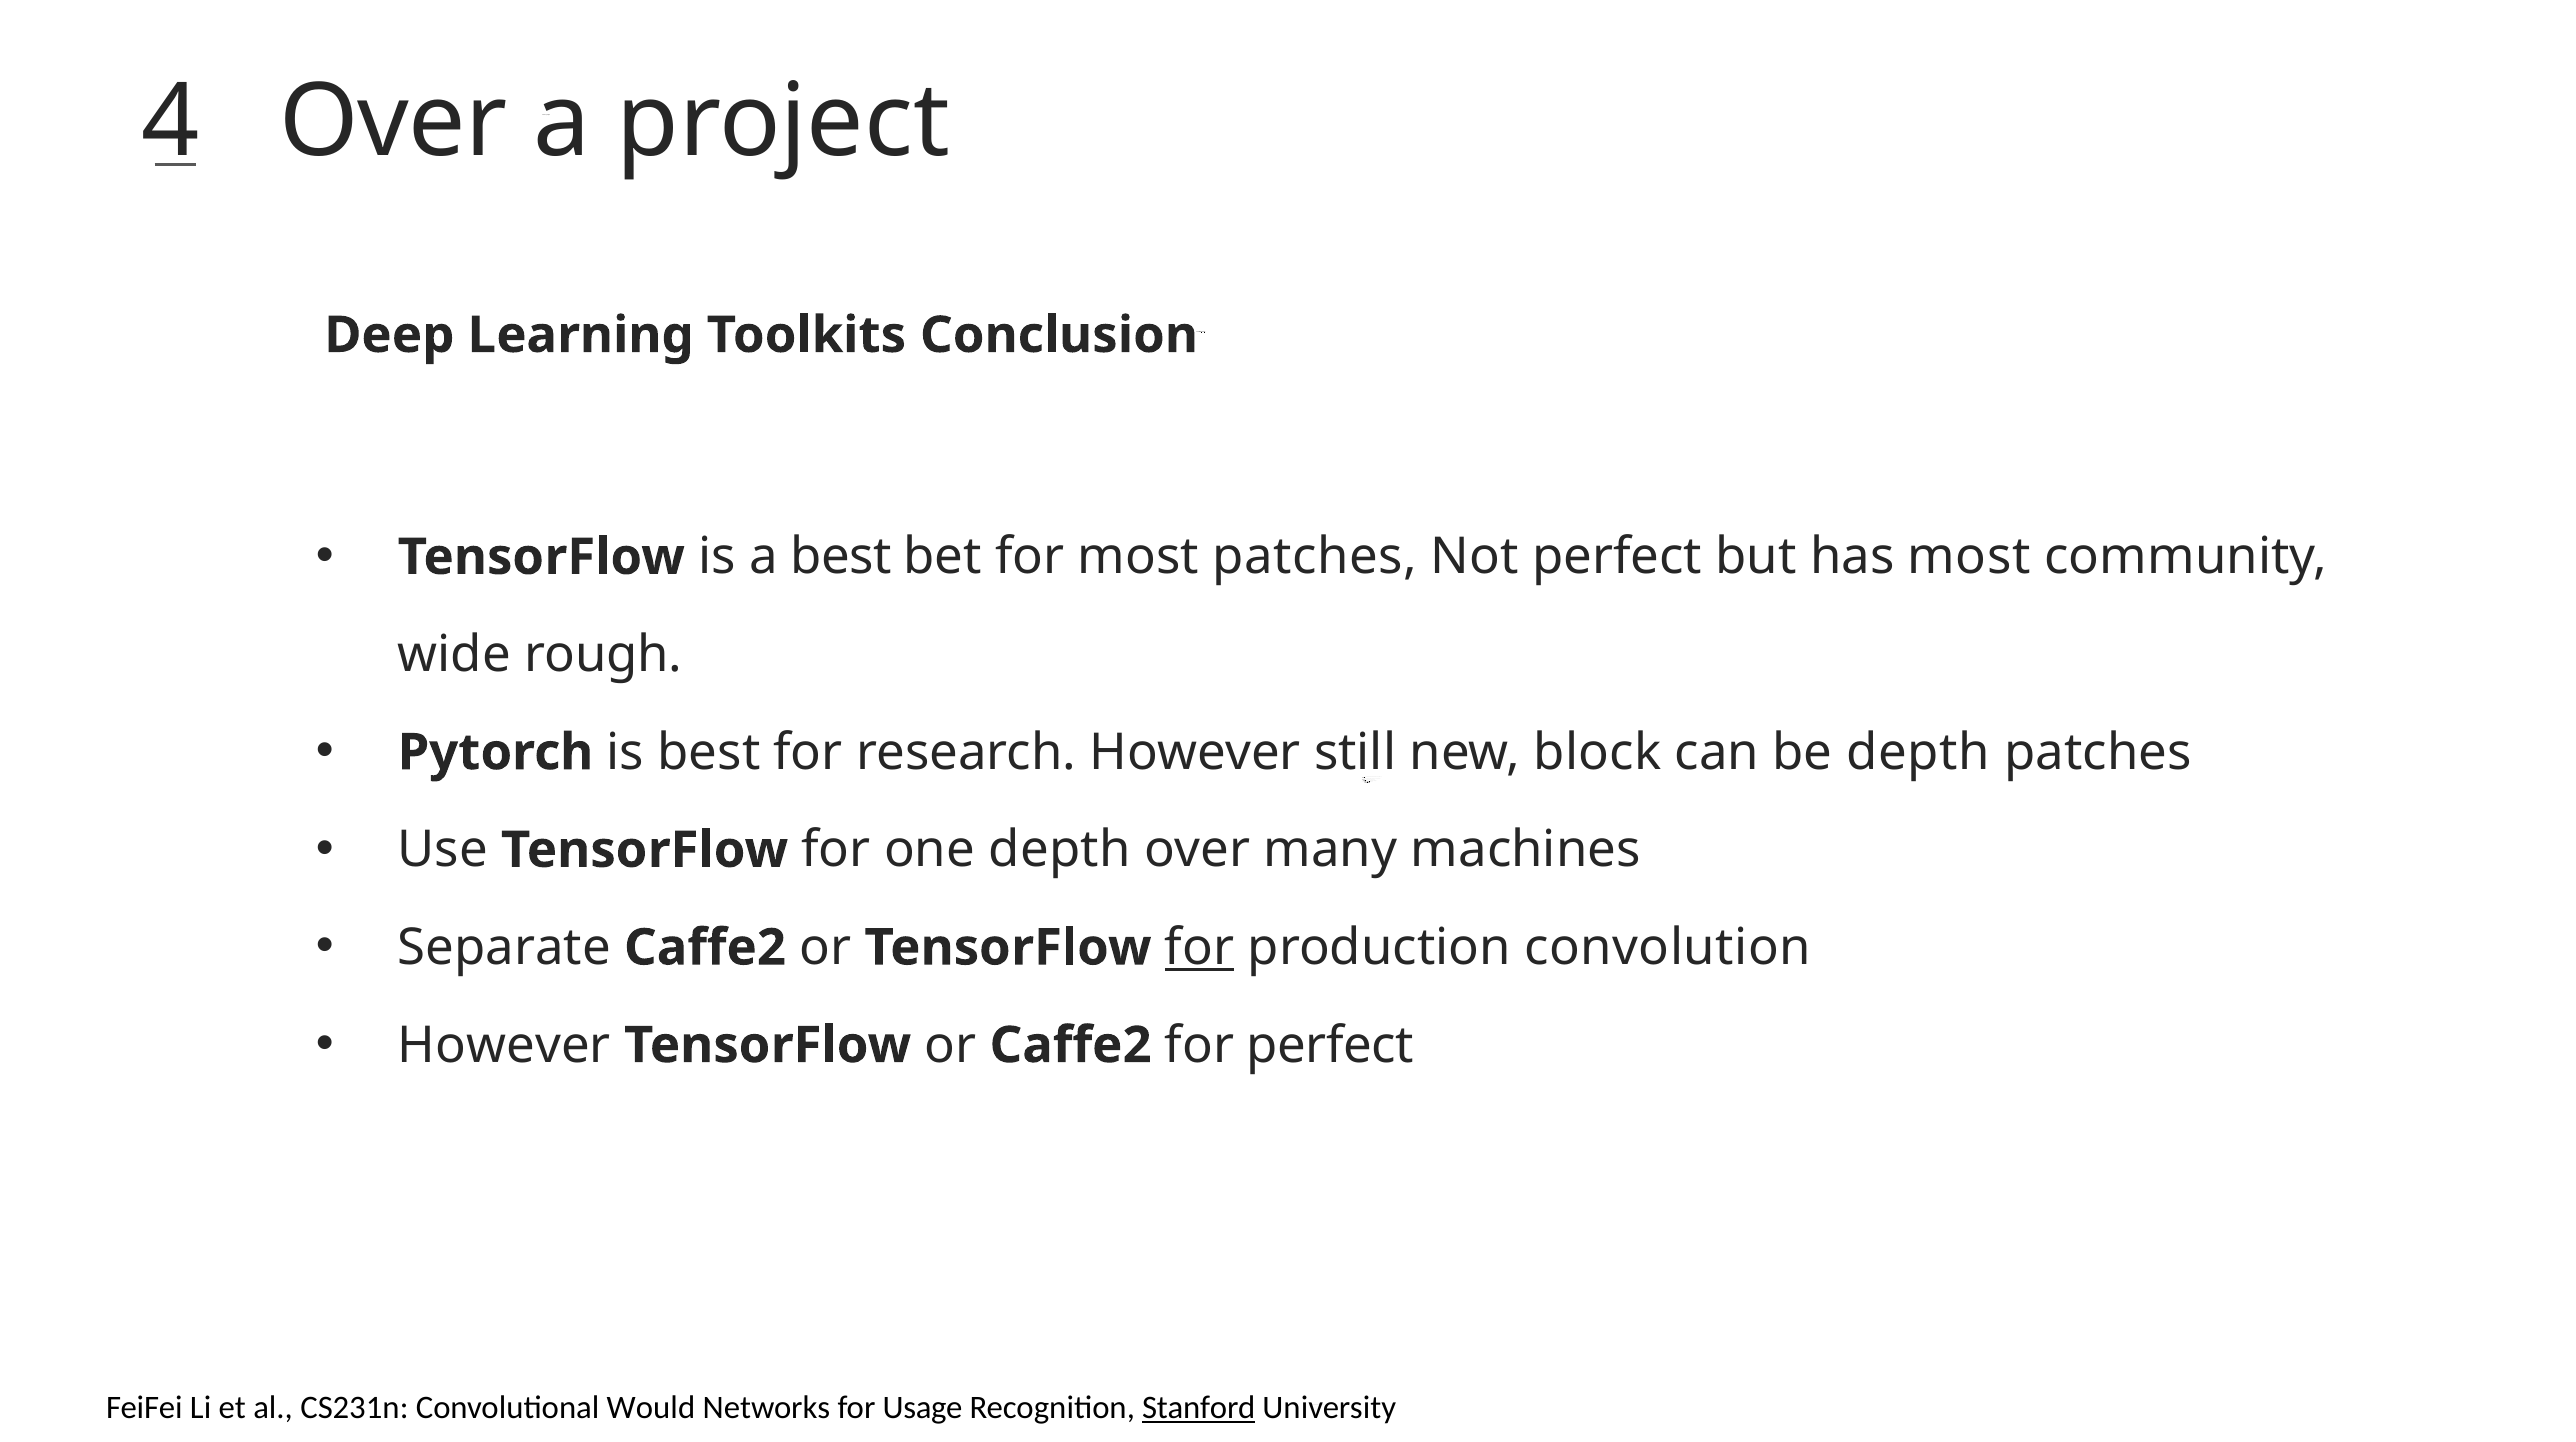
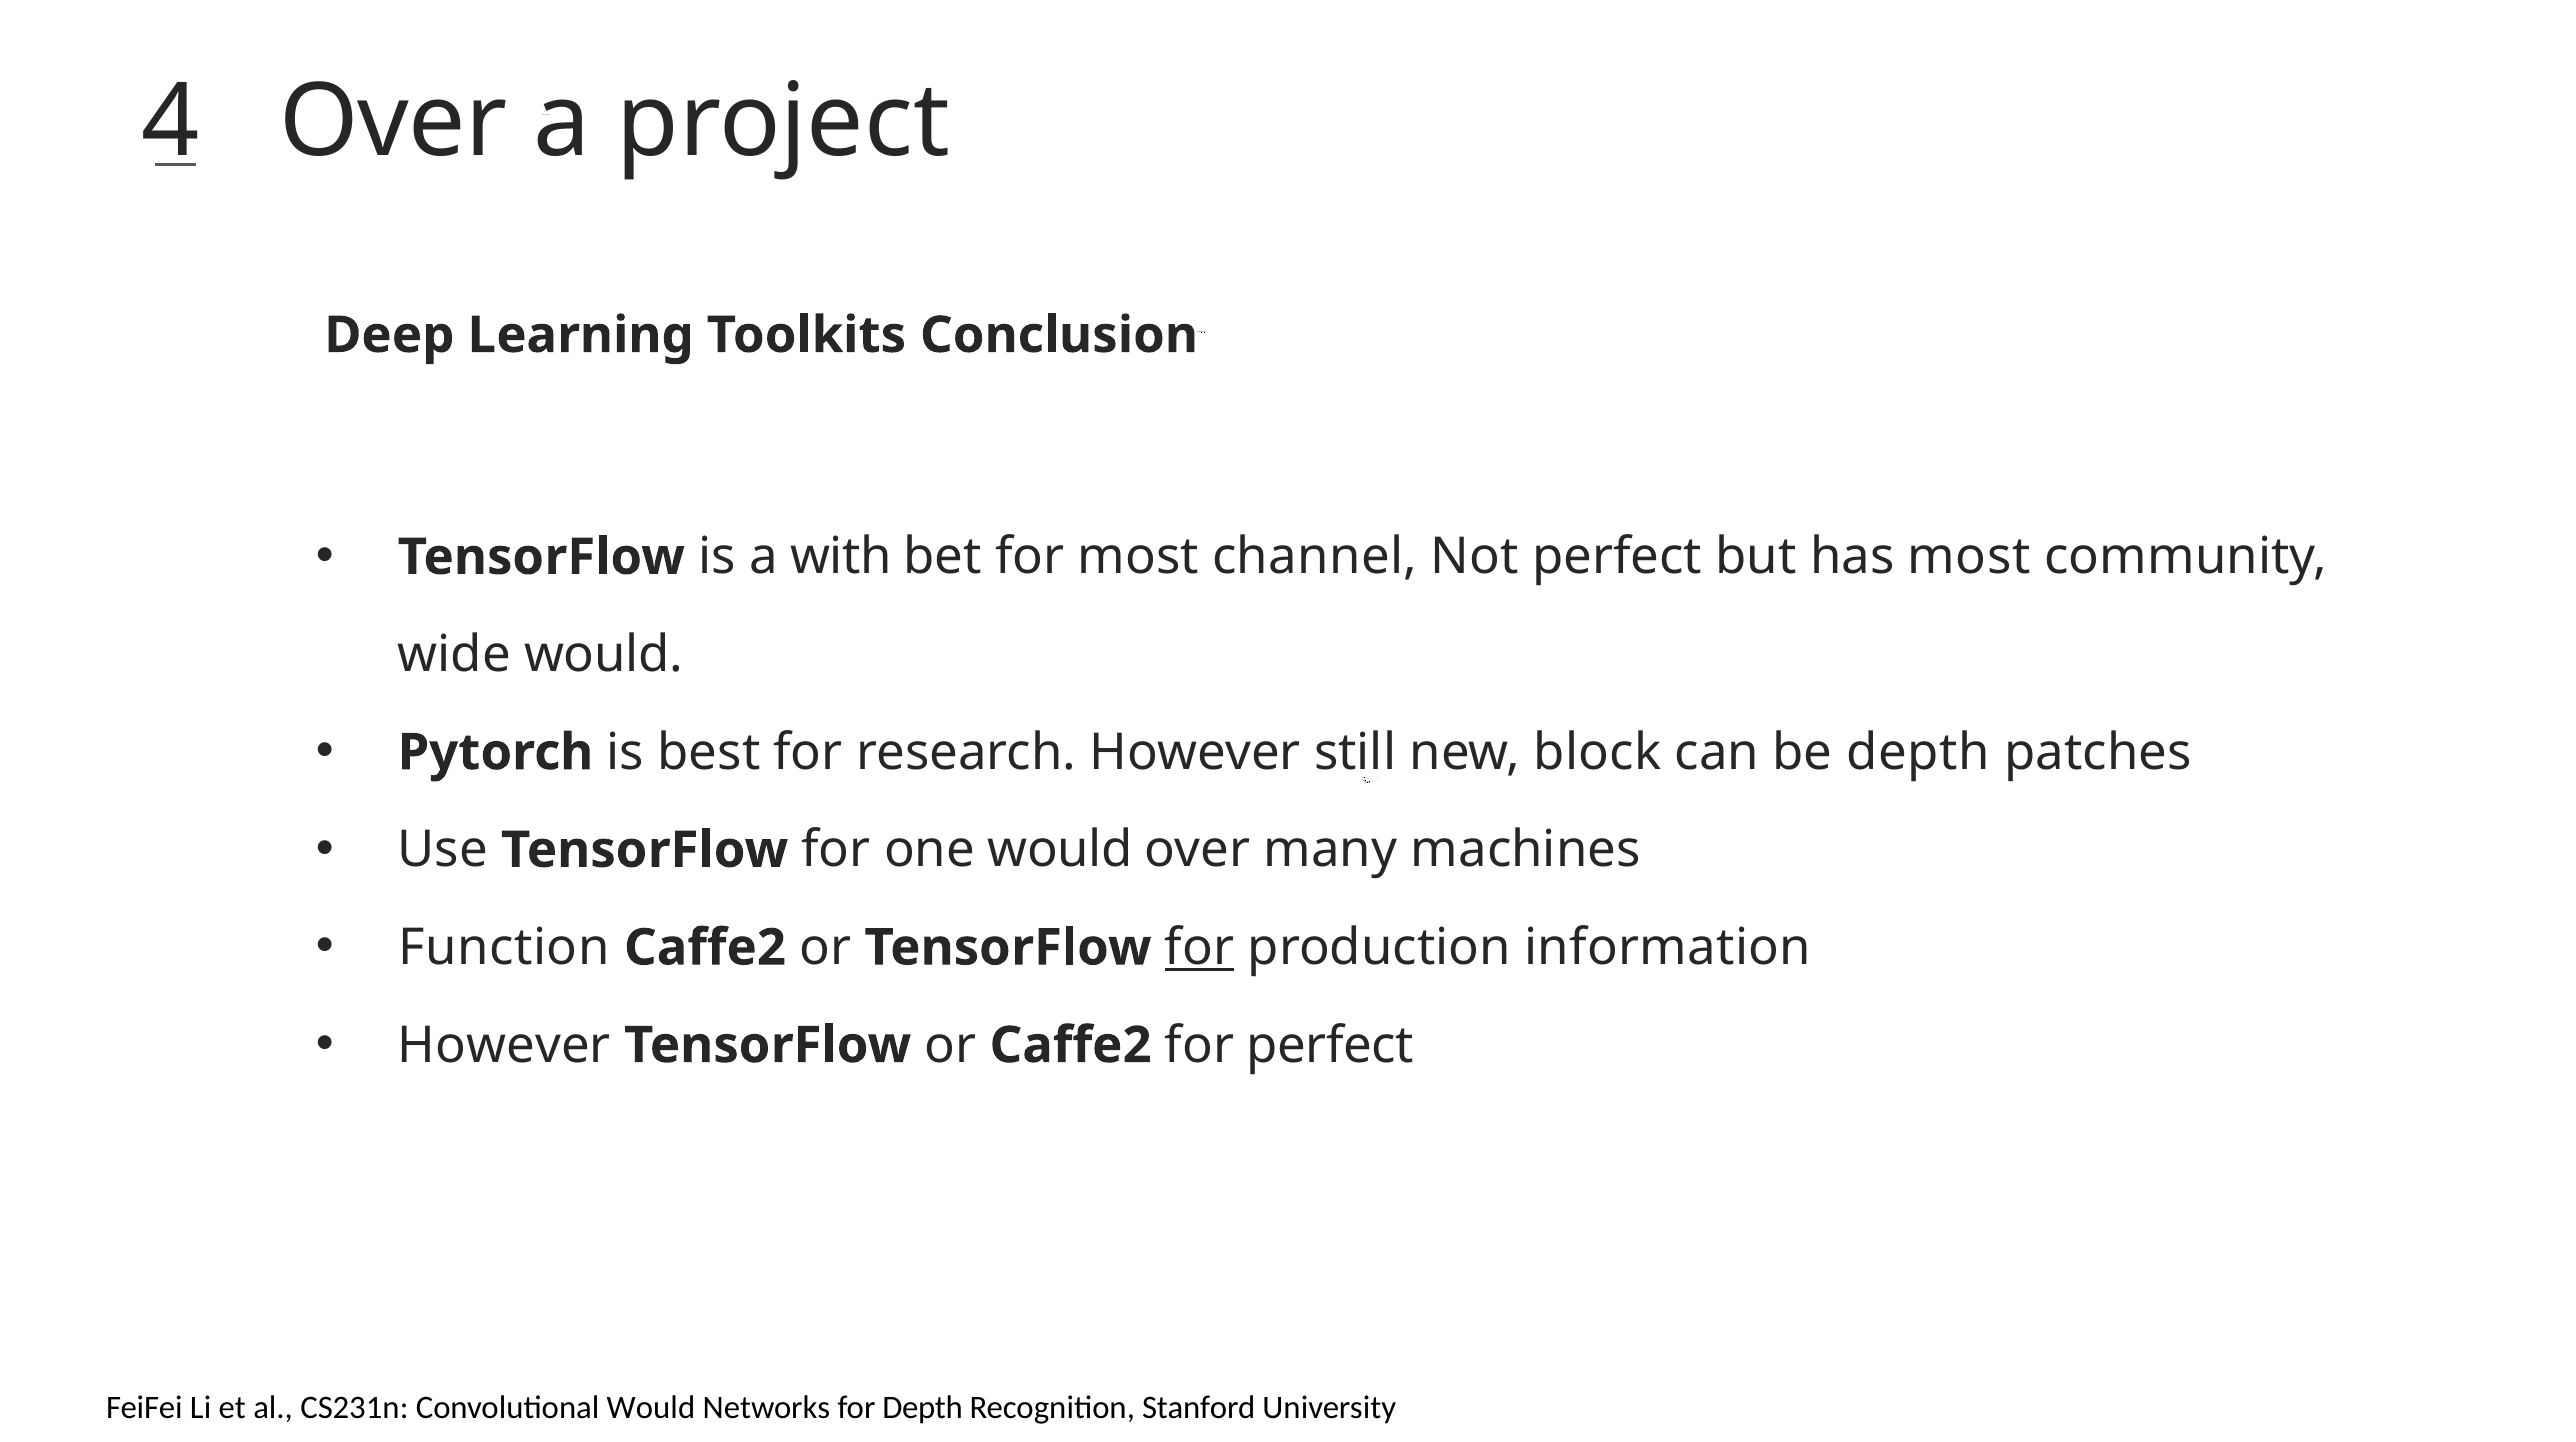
a best: best -> with
most patches: patches -> channel
wide rough: rough -> would
one depth: depth -> would
Separate: Separate -> Function
convolution: convolution -> information
for Usage: Usage -> Depth
Stanford at (1199, 1408) underline: present -> none
